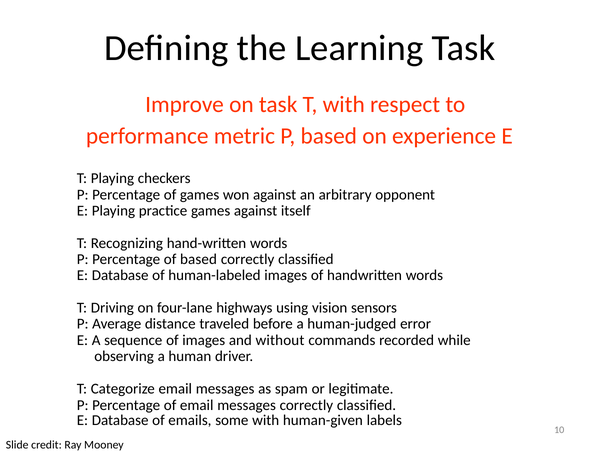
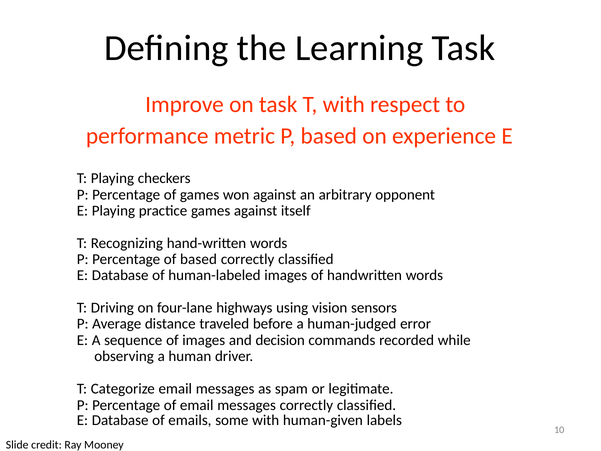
without: without -> decision
